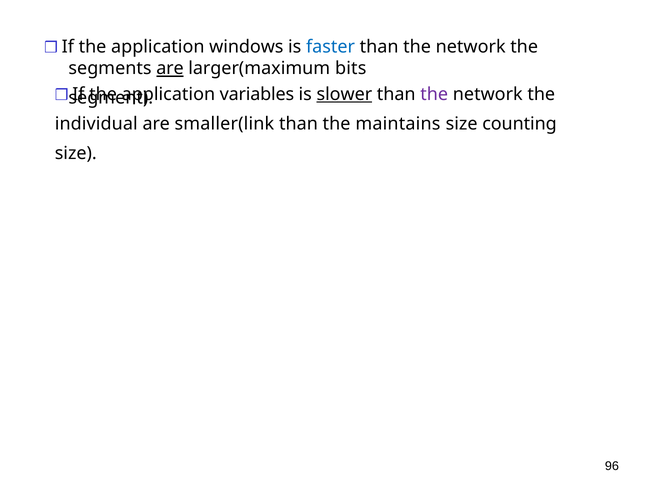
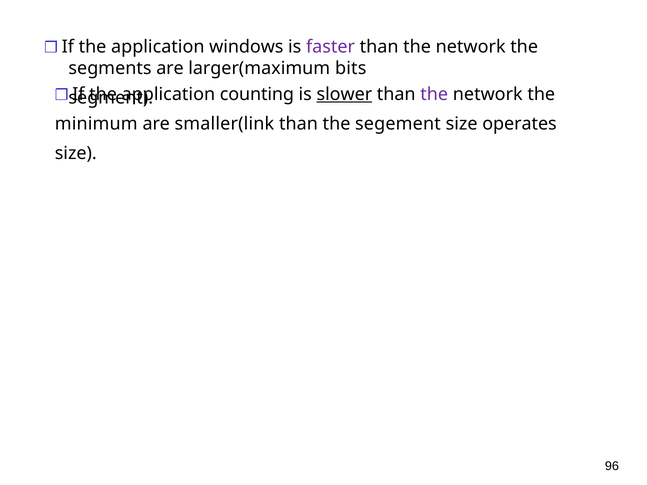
faster colour: blue -> purple
are at (170, 69) underline: present -> none
variables: variables -> counting
individual: individual -> minimum
maintains: maintains -> segement
counting: counting -> operates
